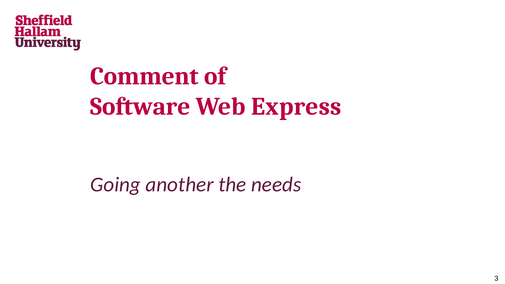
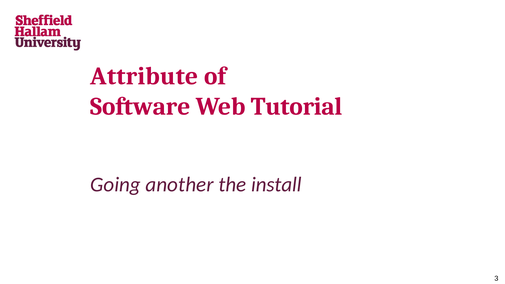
Comment: Comment -> Attribute
Express: Express -> Tutorial
needs: needs -> install
